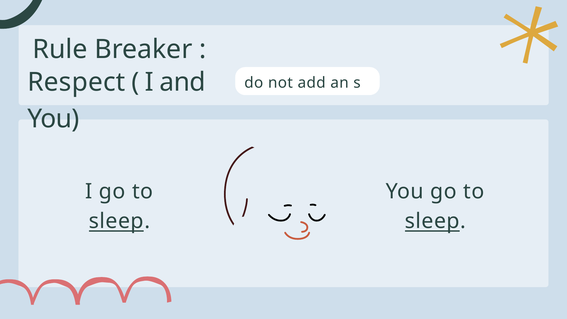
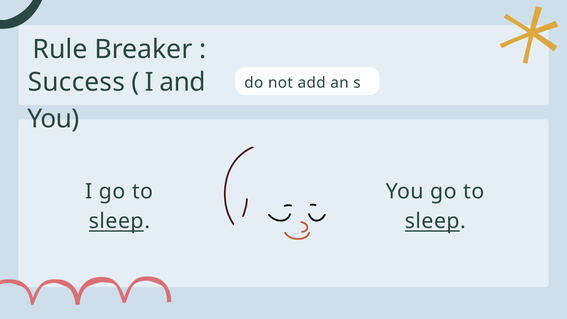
Respect: Respect -> Success
